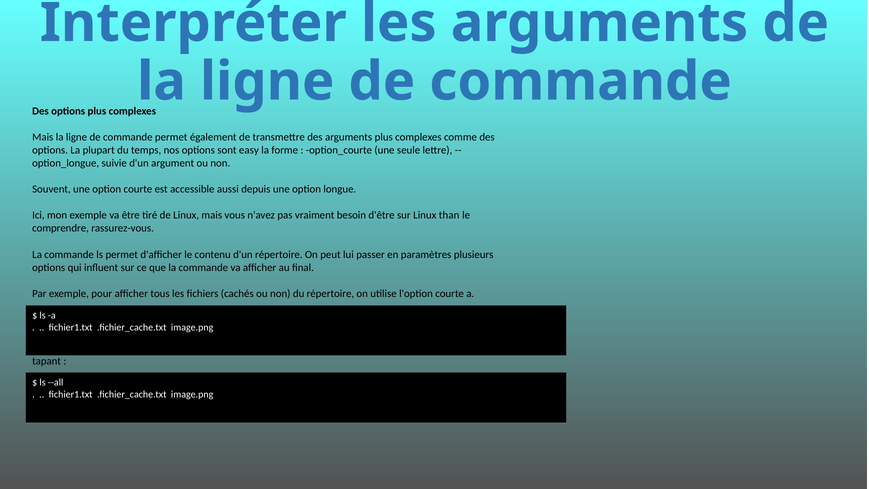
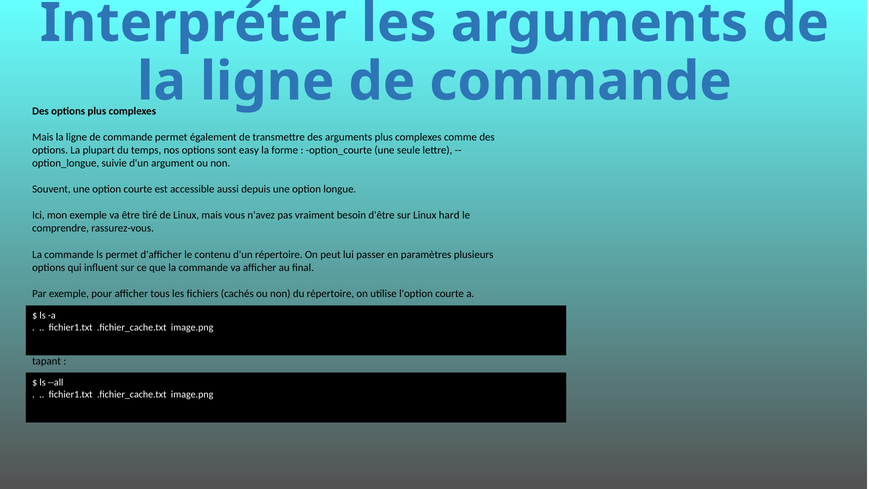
than: than -> hard
